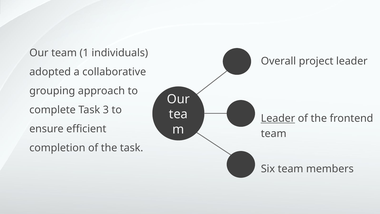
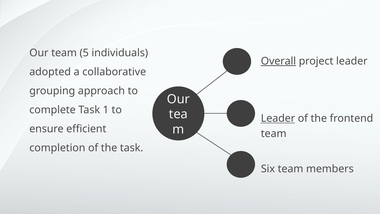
1: 1 -> 5
Overall underline: none -> present
3: 3 -> 1
